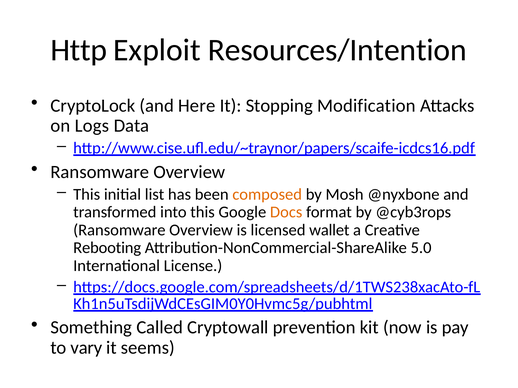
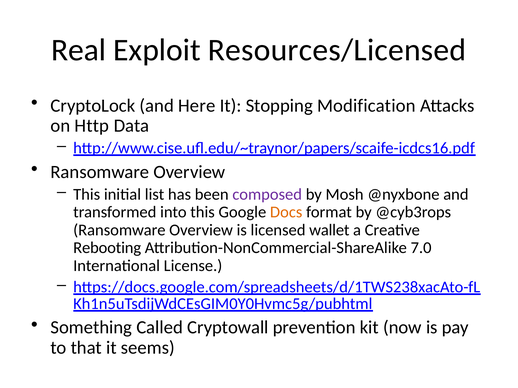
Http: Http -> Real
Resources/Intention: Resources/Intention -> Resources/Licensed
Logs: Logs -> Http
composed colour: orange -> purple
5.0: 5.0 -> 7.0
vary: vary -> that
